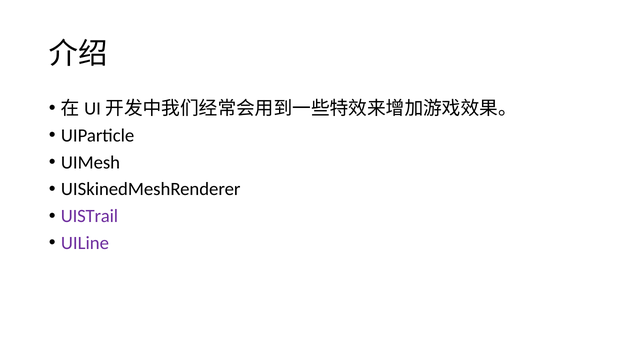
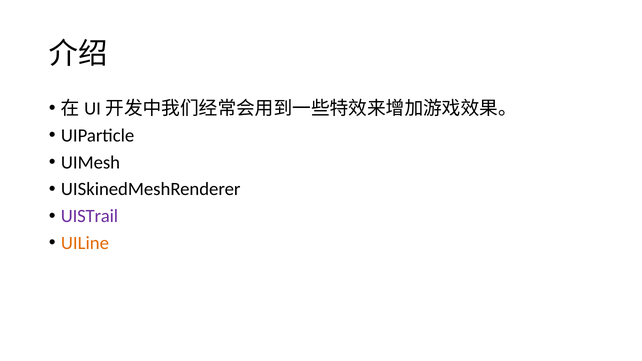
UILine colour: purple -> orange
